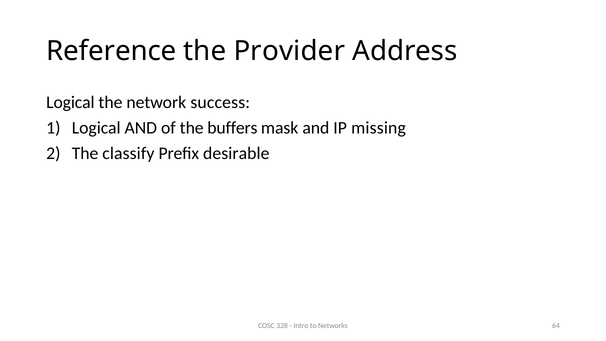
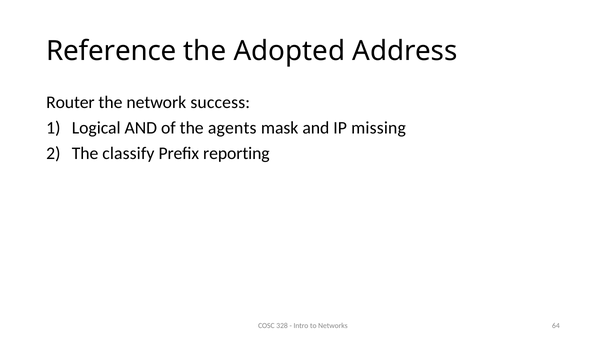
Provider: Provider -> Adopted
Logical at (70, 102): Logical -> Router
buffers: buffers -> agents
desirable: desirable -> reporting
